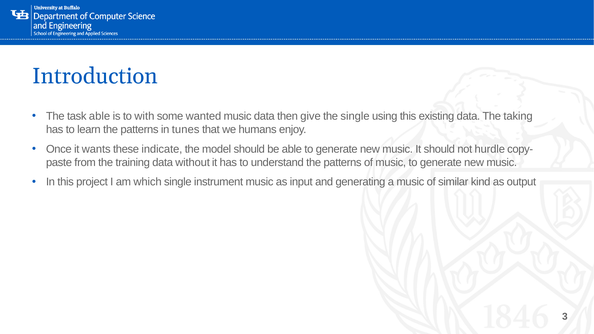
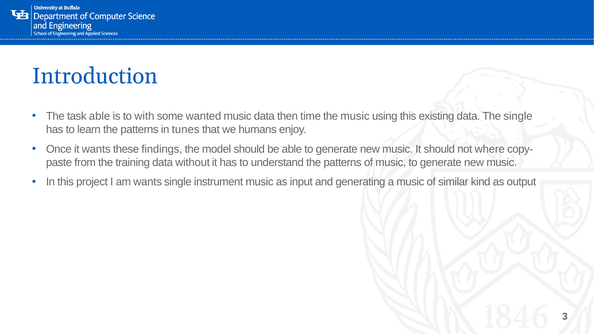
give: give -> time
the single: single -> music
The taking: taking -> single
indicate: indicate -> findings
hurdle: hurdle -> where
am which: which -> wants
